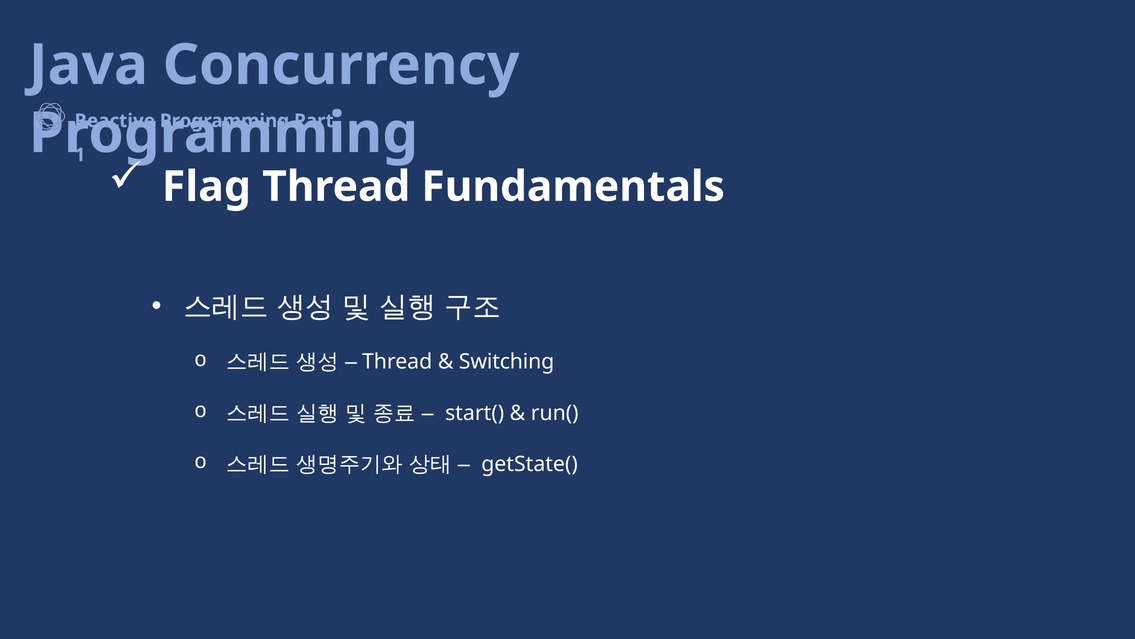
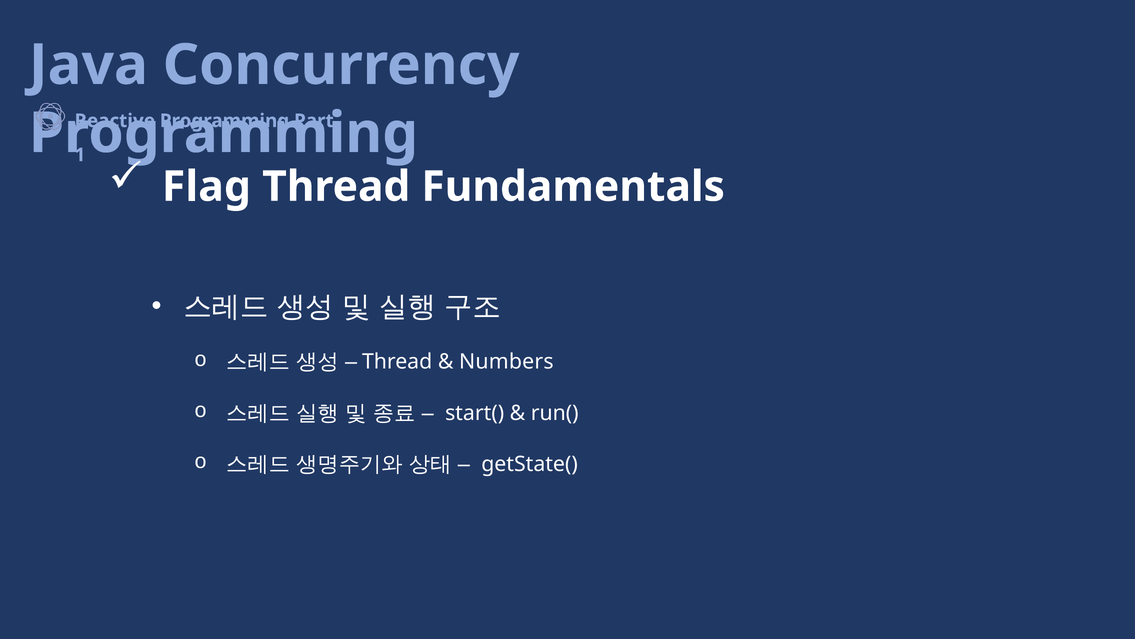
Switching: Switching -> Numbers
